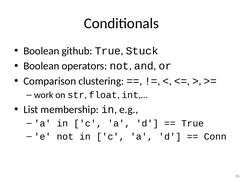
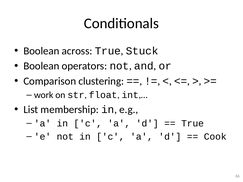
github: github -> across
Conn: Conn -> Cook
